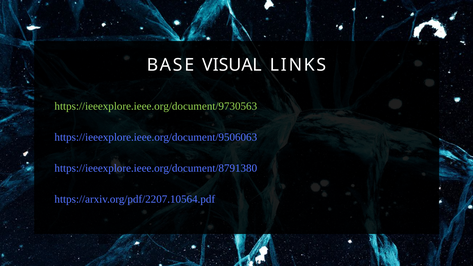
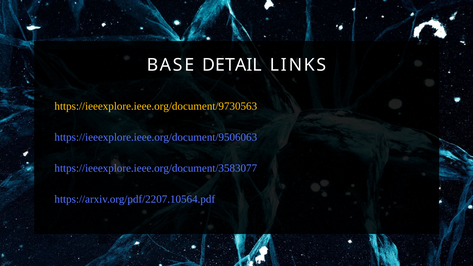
VISUAL: VISUAL -> DETAIL
https://ieeexplore.ieee.org/document/9730563 colour: light green -> yellow
https://ieeexplore.ieee.org/document/8791380: https://ieeexplore.ieee.org/document/8791380 -> https://ieeexplore.ieee.org/document/3583077
